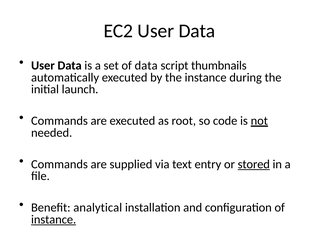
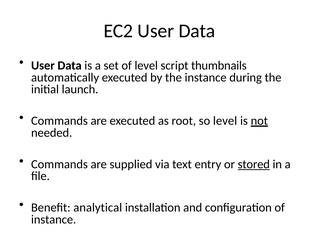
of data: data -> level
so code: code -> level
instance at (54, 219) underline: present -> none
